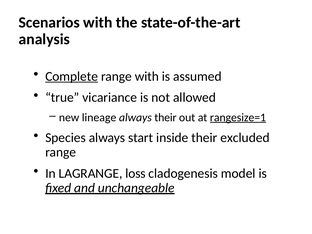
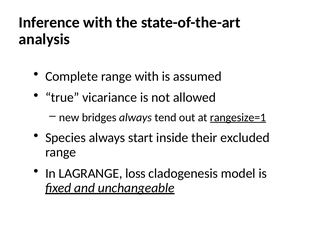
Scenarios: Scenarios -> Inference
Complete underline: present -> none
lineage: lineage -> bridges
always their: their -> tend
